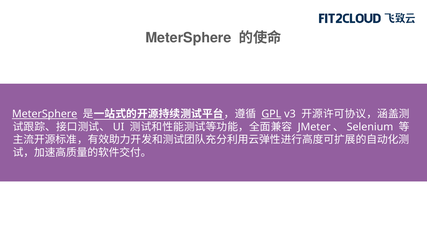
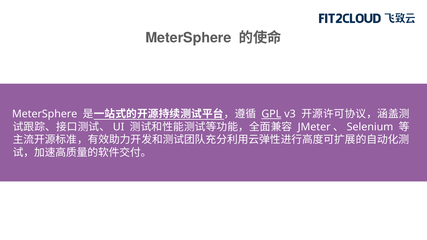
MeterSphere at (45, 114) underline: present -> none
